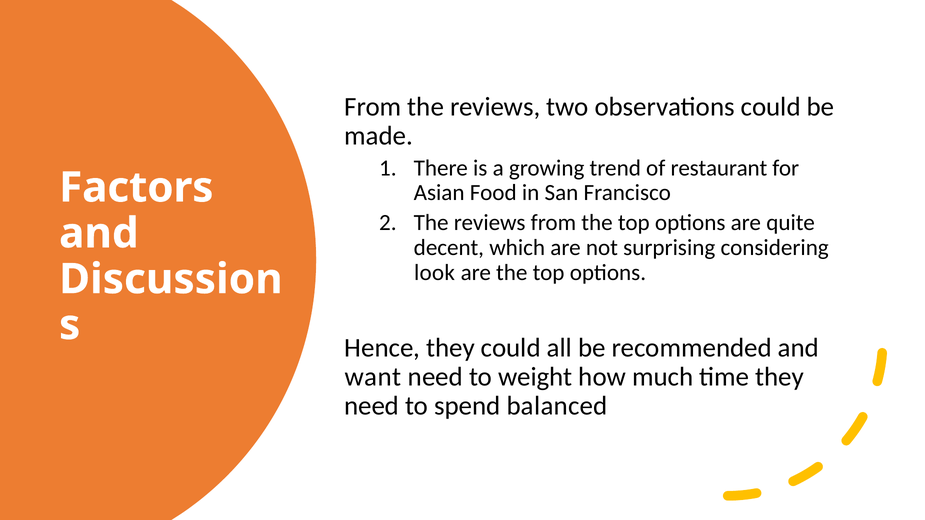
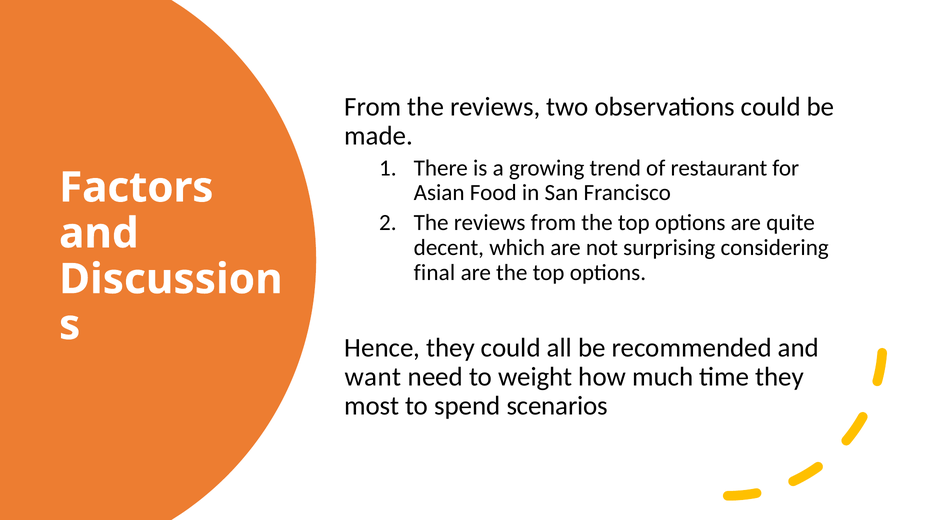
look: look -> final
need at (372, 406): need -> most
balanced: balanced -> scenarios
